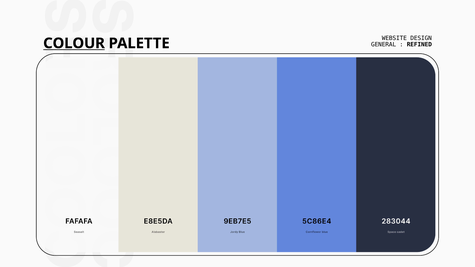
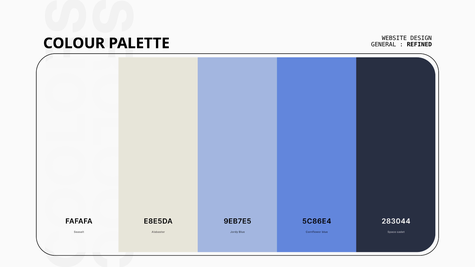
COLOUR underline: present -> none
